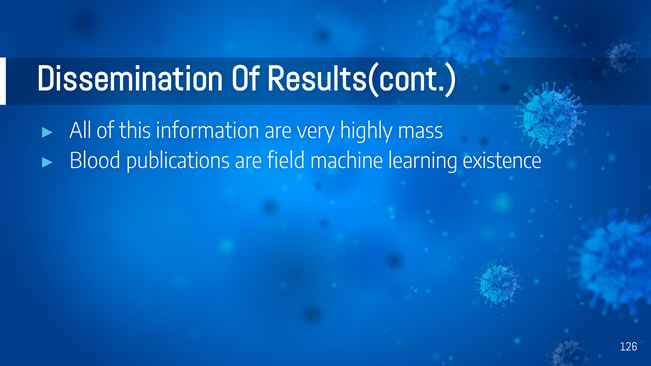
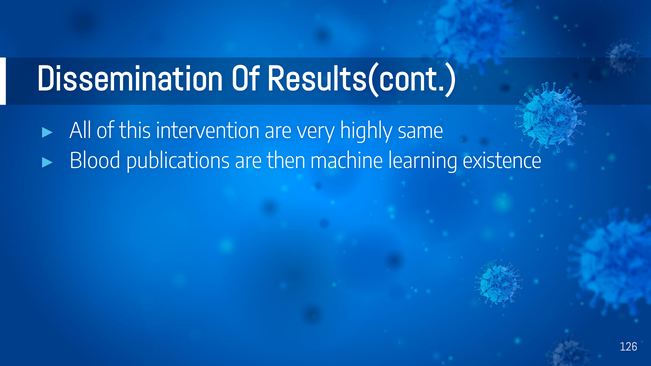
information: information -> intervention
mass: mass -> same
field: field -> then
